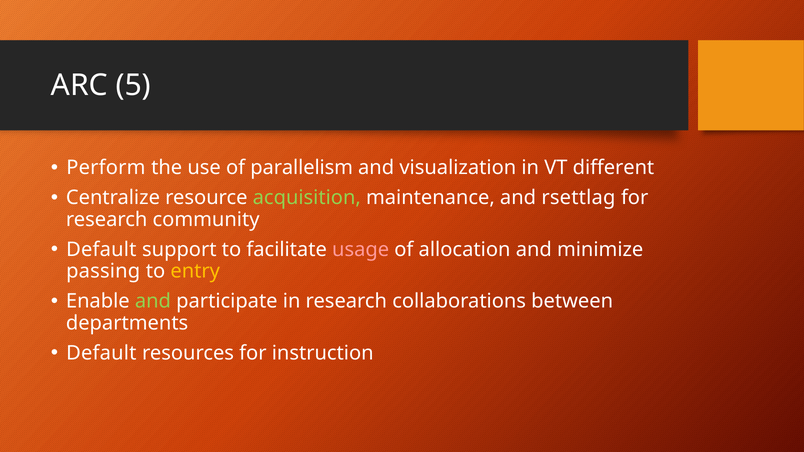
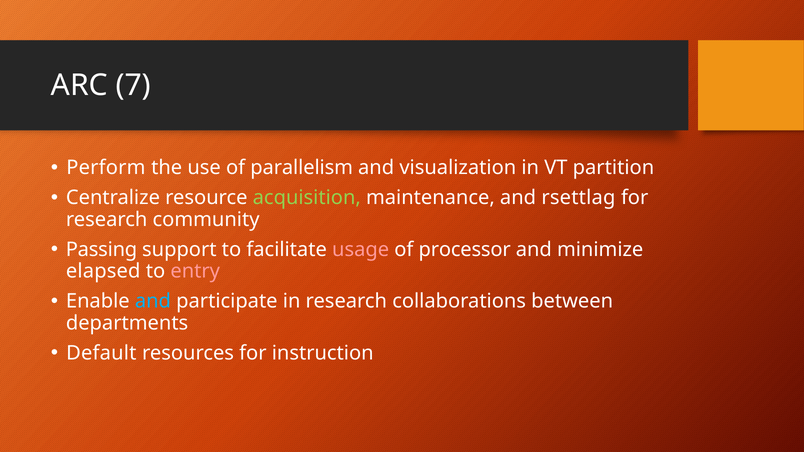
5: 5 -> 7
different: different -> partition
Default at (101, 250): Default -> Passing
allocation: allocation -> processor
passing: passing -> elapsed
entry colour: yellow -> pink
and at (153, 301) colour: light green -> light blue
